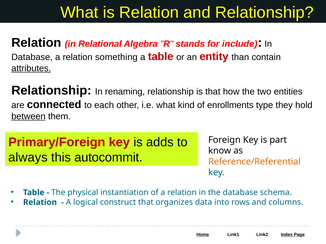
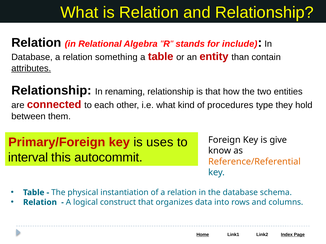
connected colour: black -> red
enrollments: enrollments -> procedures
between underline: present -> none
adds: adds -> uses
part: part -> give
always: always -> interval
